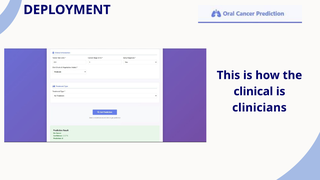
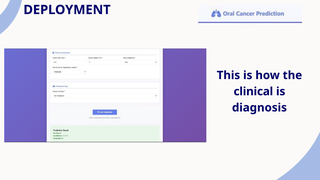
clinicians: clinicians -> diagnosis
